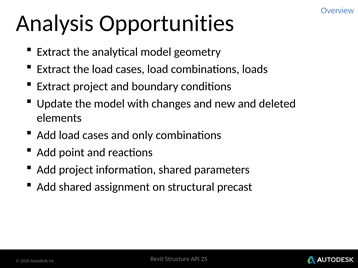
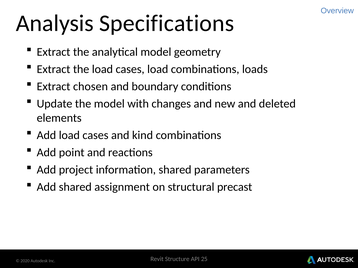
Opportunities: Opportunities -> Specifications
Extract project: project -> chosen
only: only -> kind
